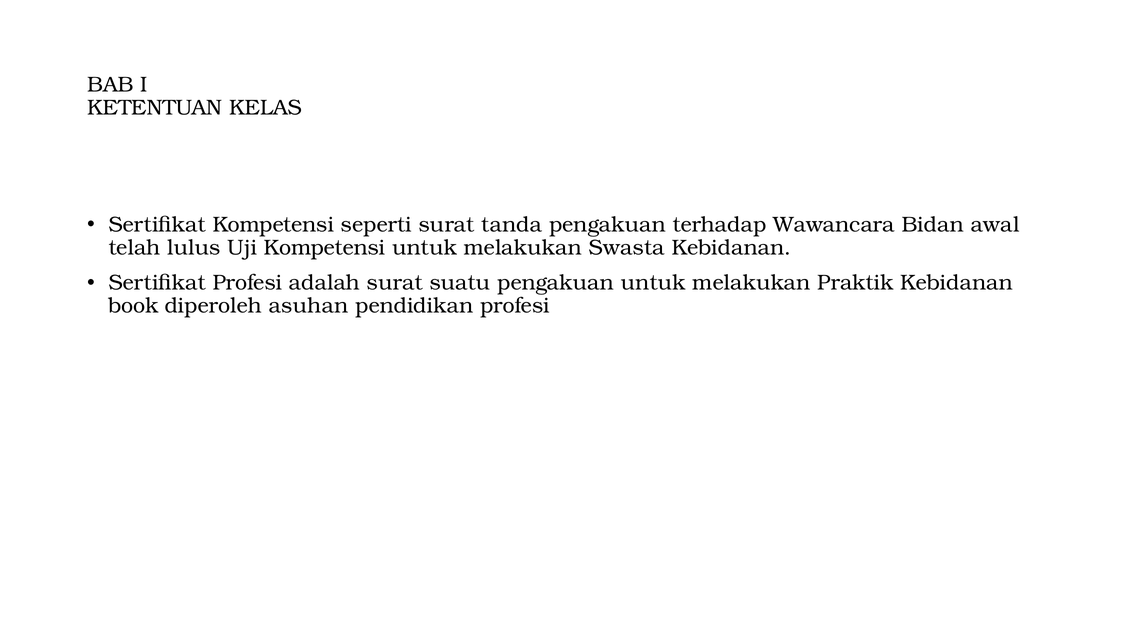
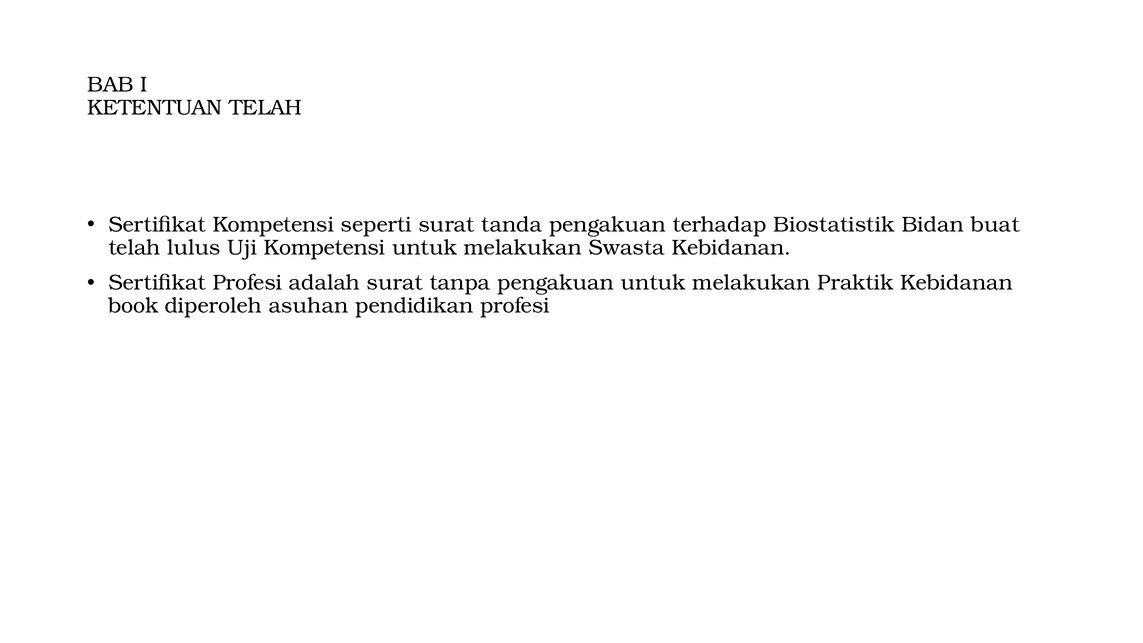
KETENTUAN KELAS: KELAS -> TELAH
Wawancara: Wawancara -> Biostatistik
awal: awal -> buat
suatu: suatu -> tanpa
